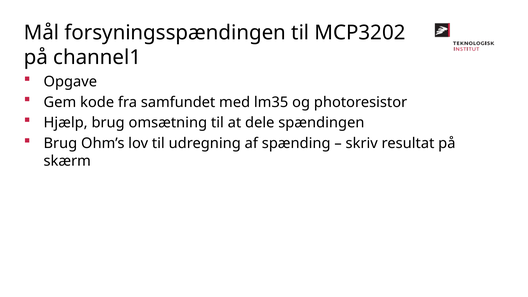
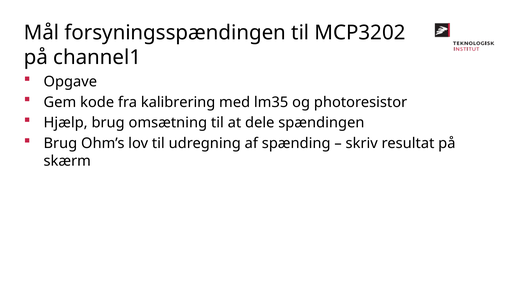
samfundet: samfundet -> kalibrering
